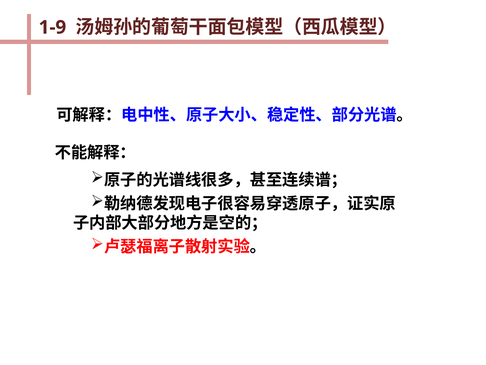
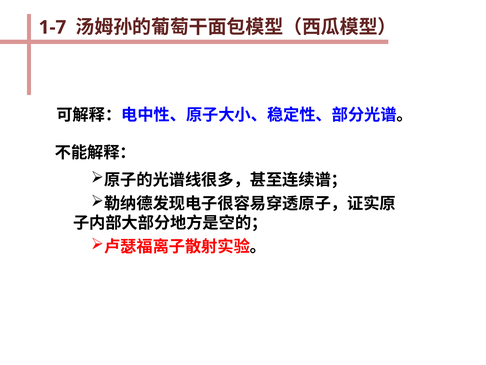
1-9: 1-9 -> 1-7
